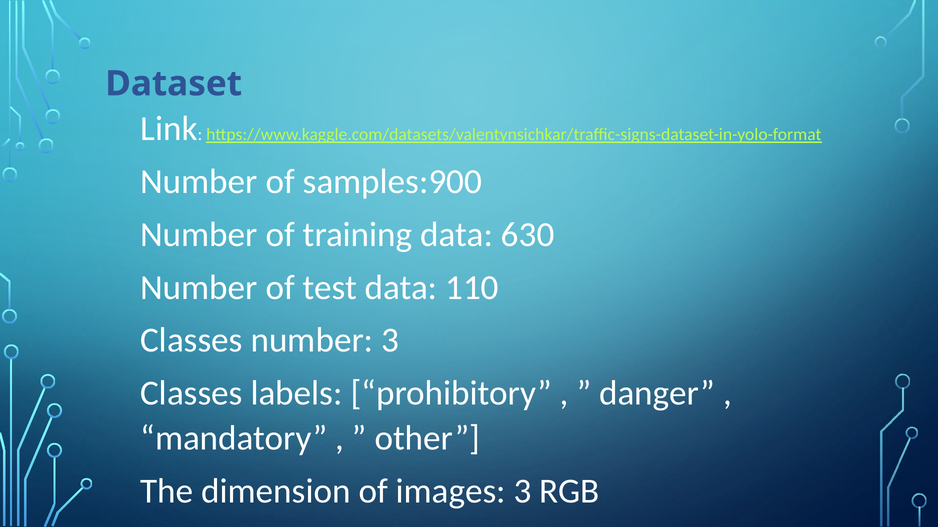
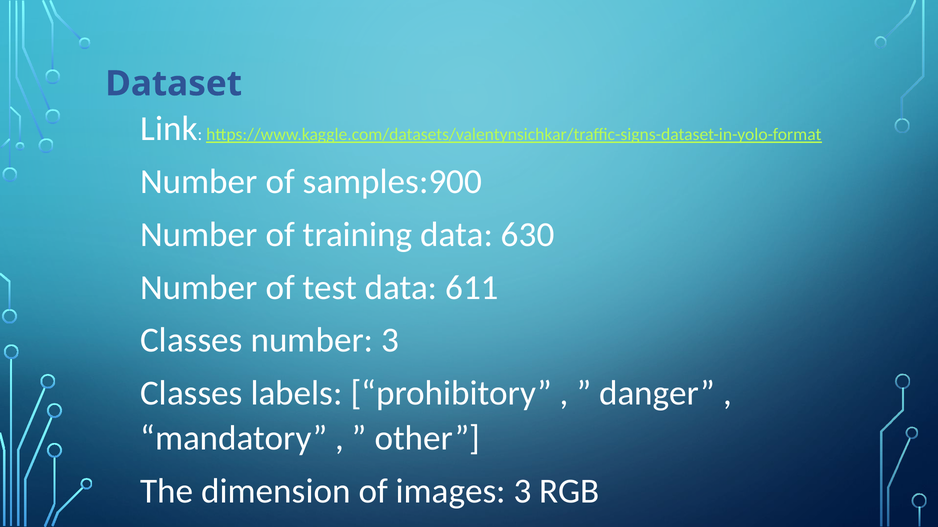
110: 110 -> 611
